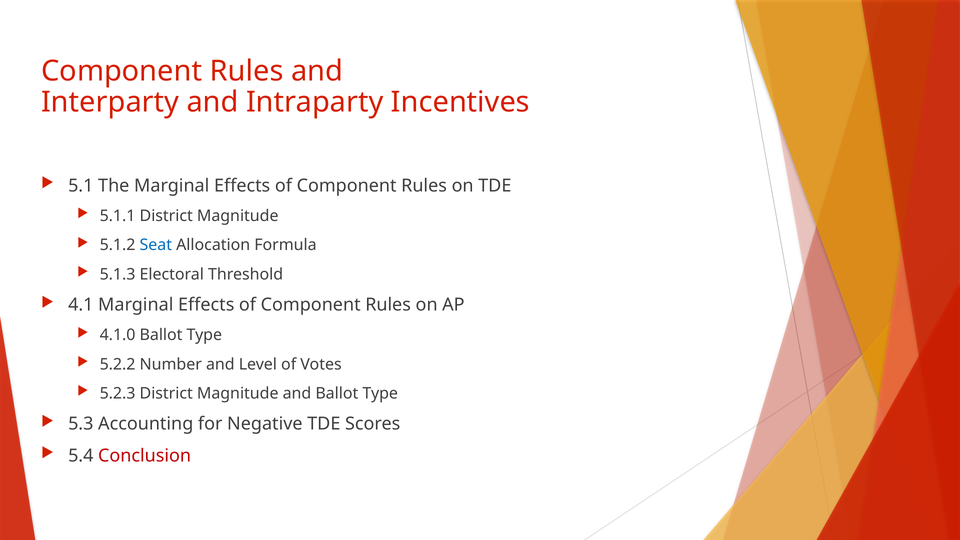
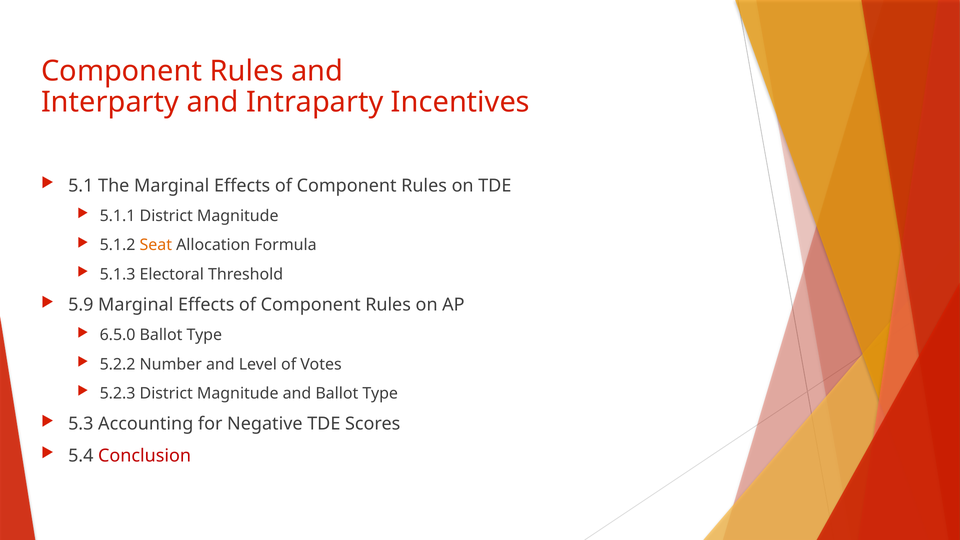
Seat colour: blue -> orange
4.1: 4.1 -> 5.9
4.1.0: 4.1.0 -> 6.5.0
